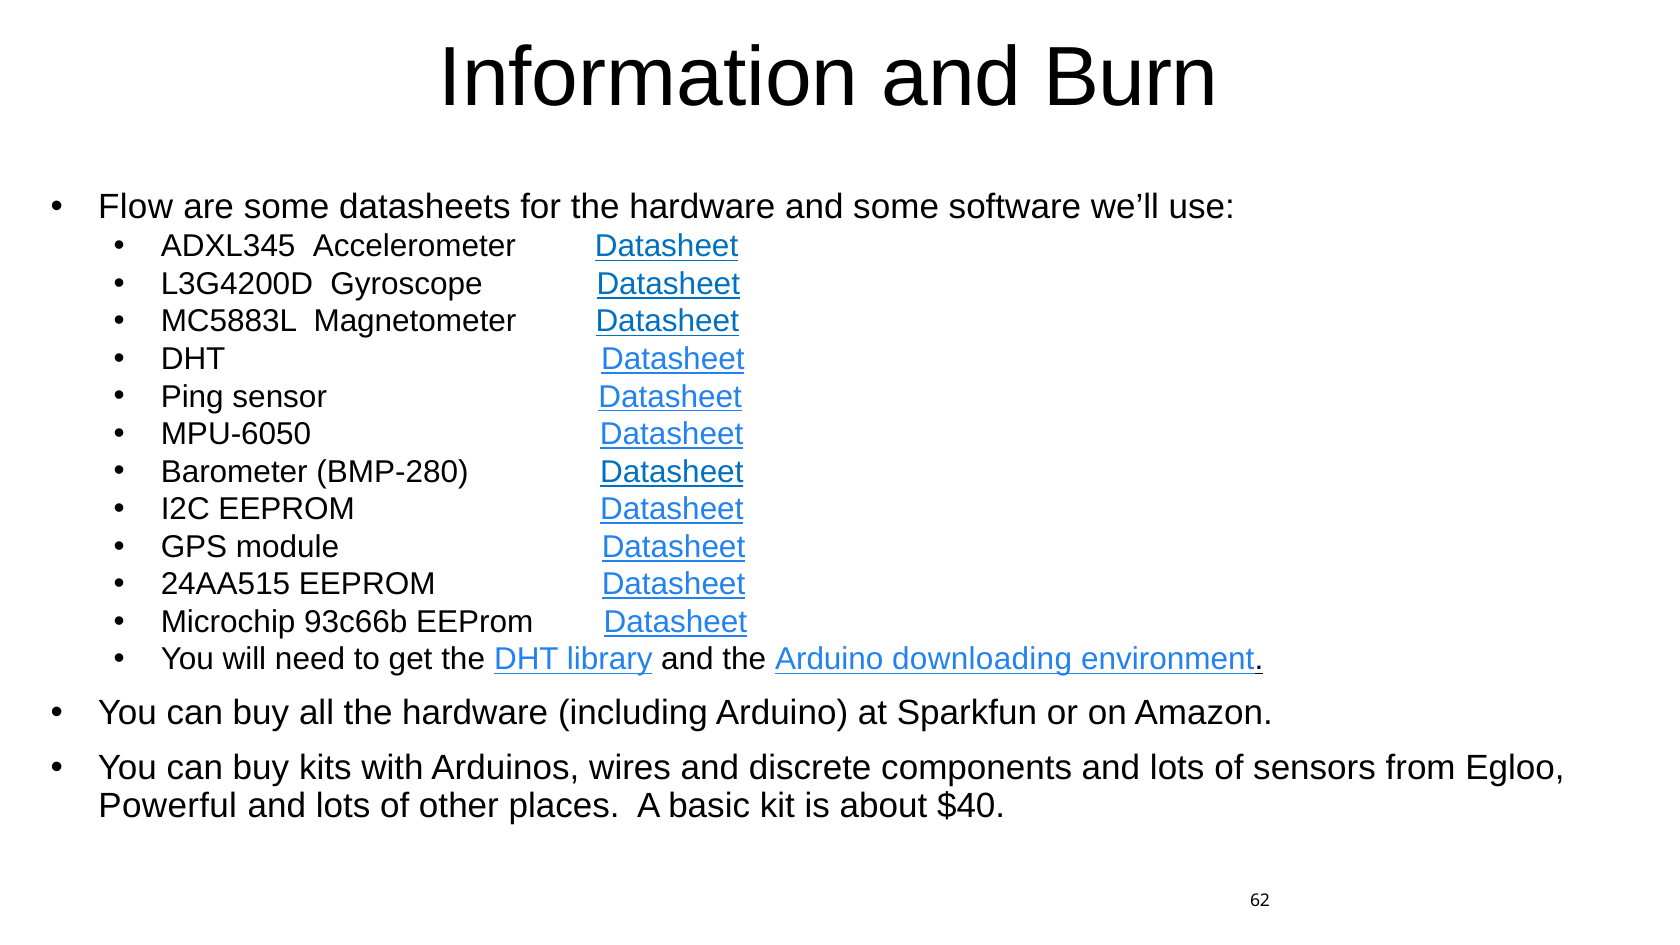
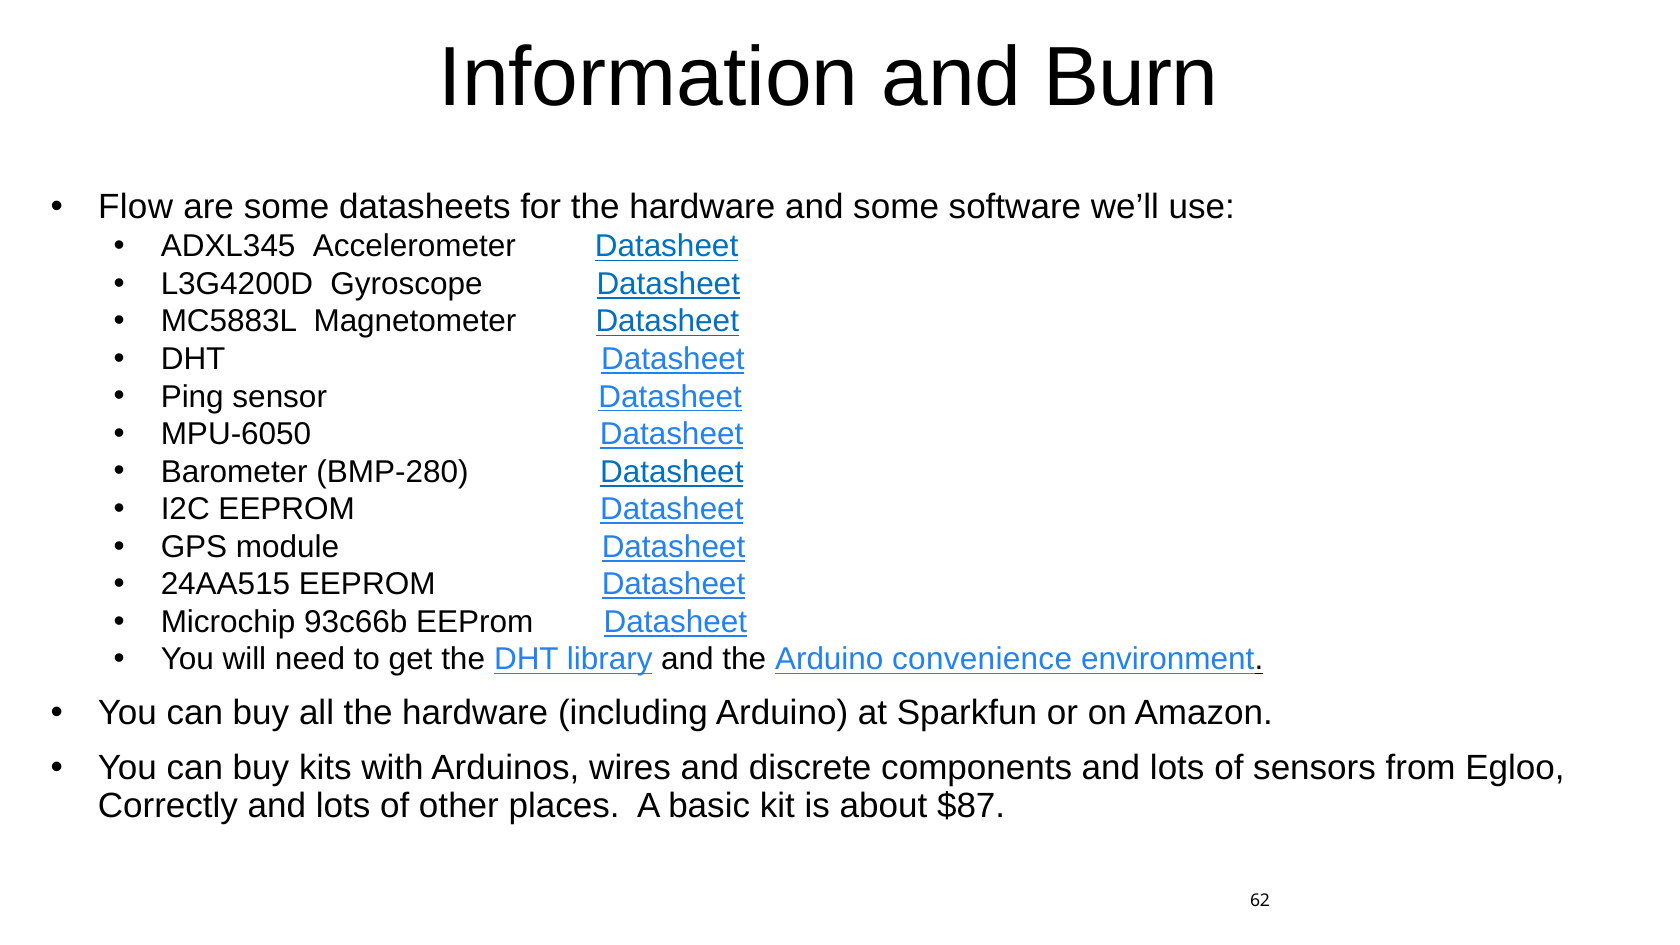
downloading: downloading -> convenience
Powerful: Powerful -> Correctly
$40: $40 -> $87
